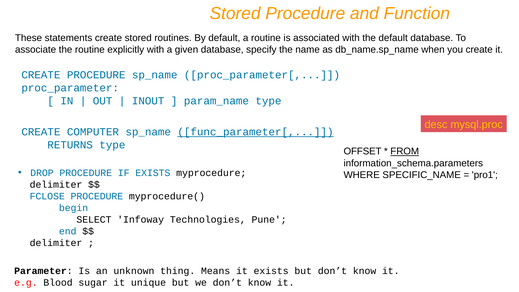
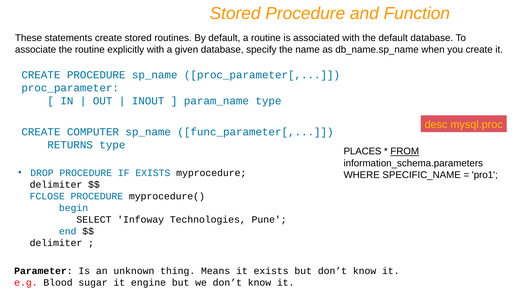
func_parameter[ underline: present -> none
OFFSET: OFFSET -> PLACES
unique: unique -> engine
